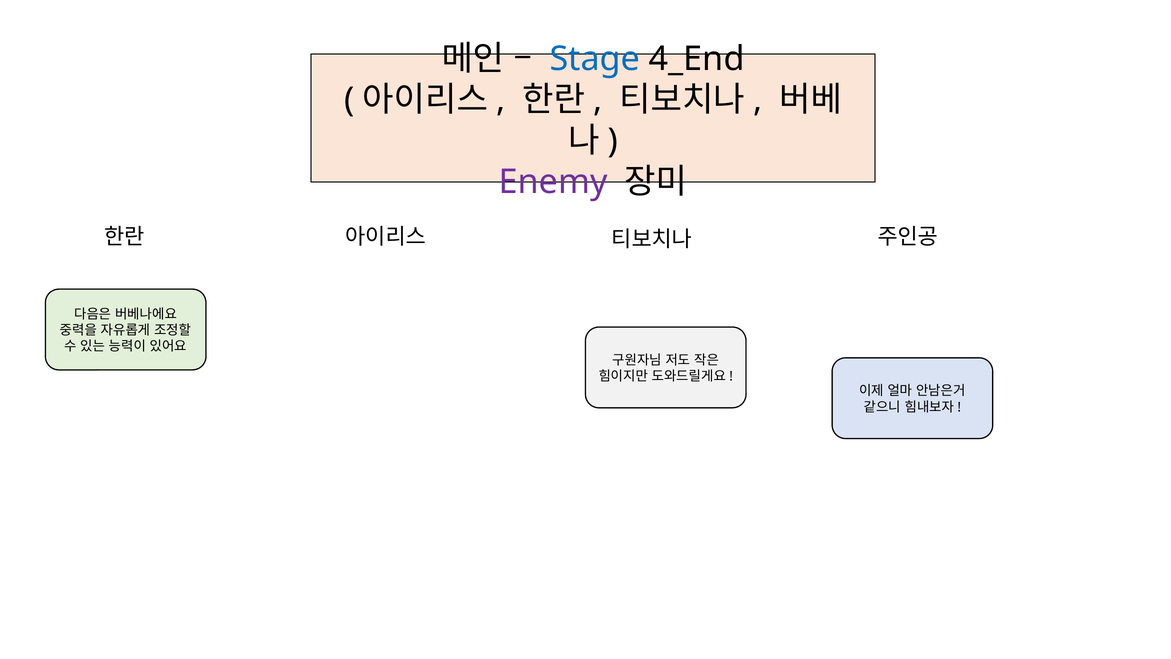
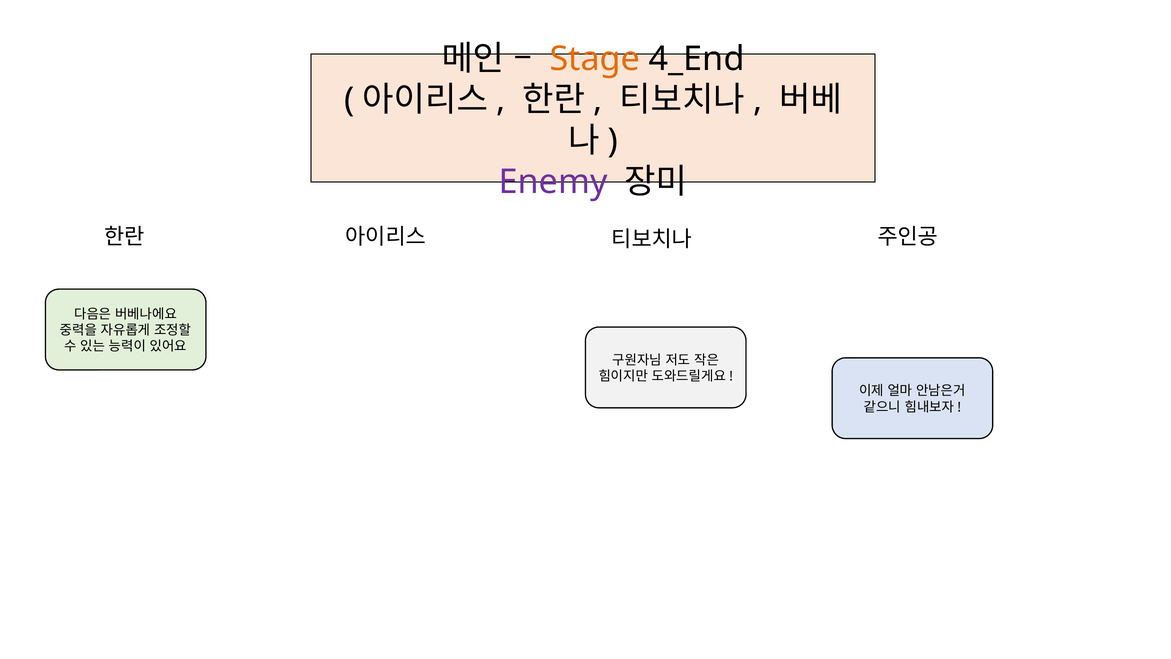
Stage colour: blue -> orange
